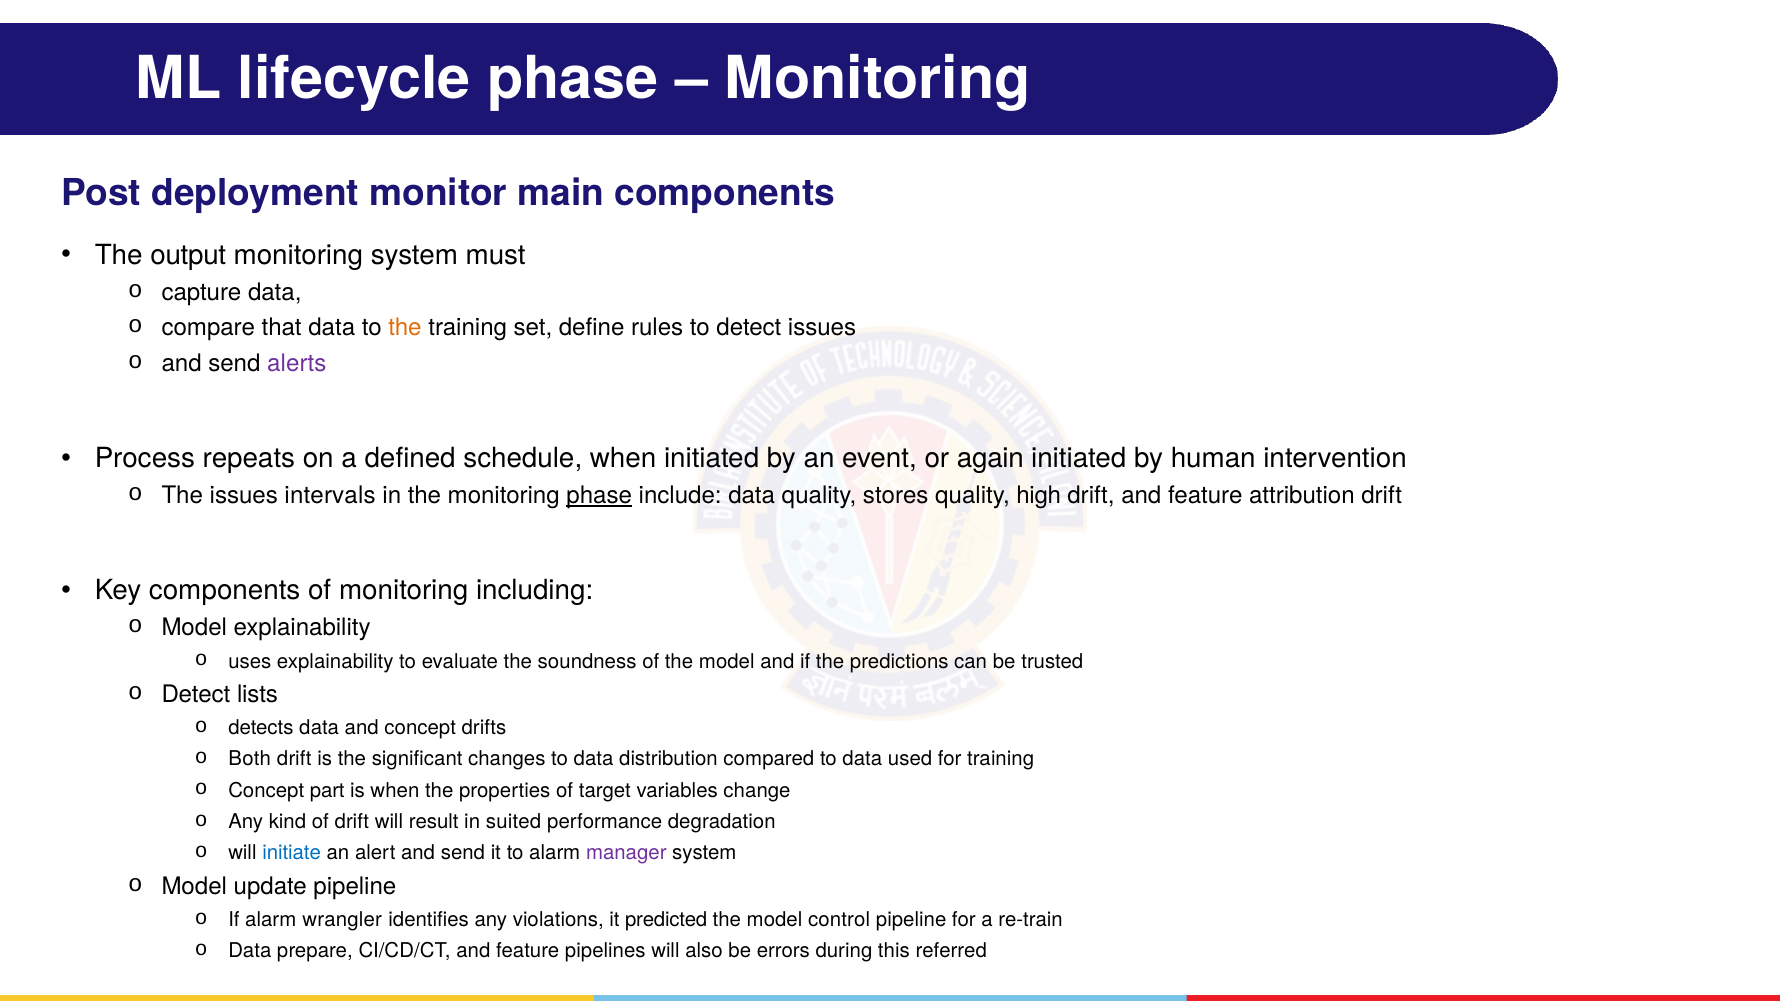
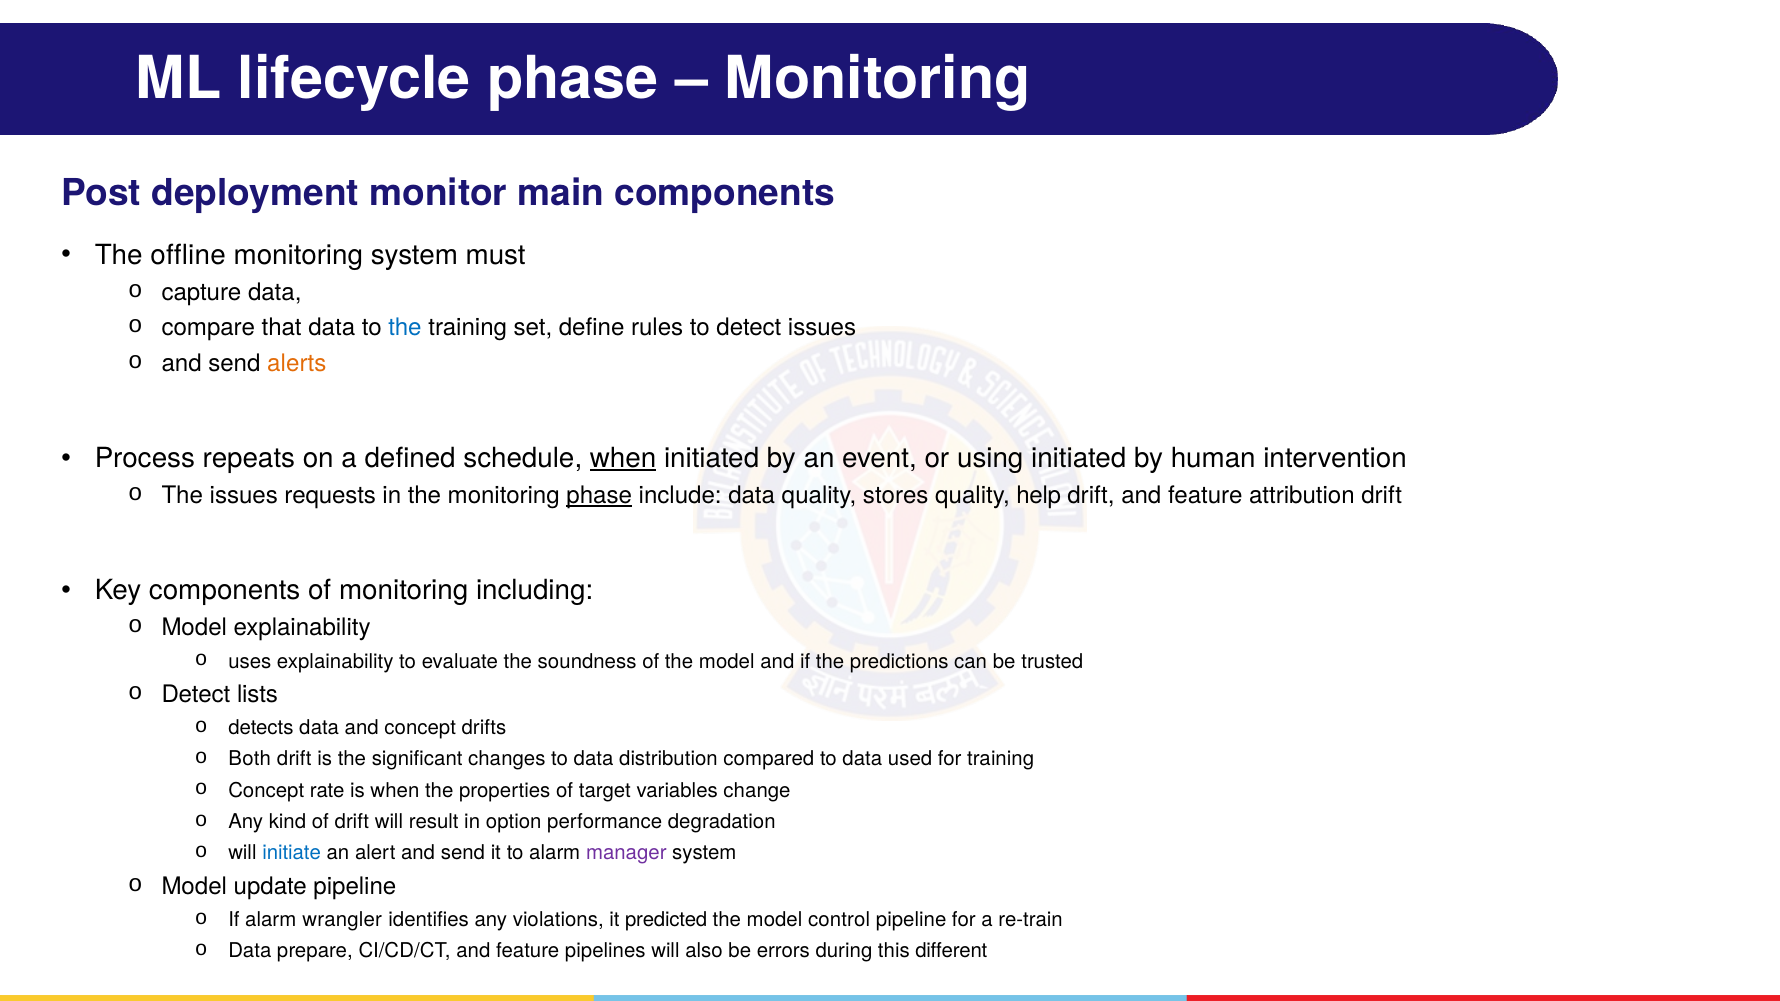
output: output -> offline
the at (405, 328) colour: orange -> blue
alerts colour: purple -> orange
when at (623, 458) underline: none -> present
again: again -> using
intervals: intervals -> requests
high: high -> help
part: part -> rate
suited: suited -> option
referred: referred -> different
